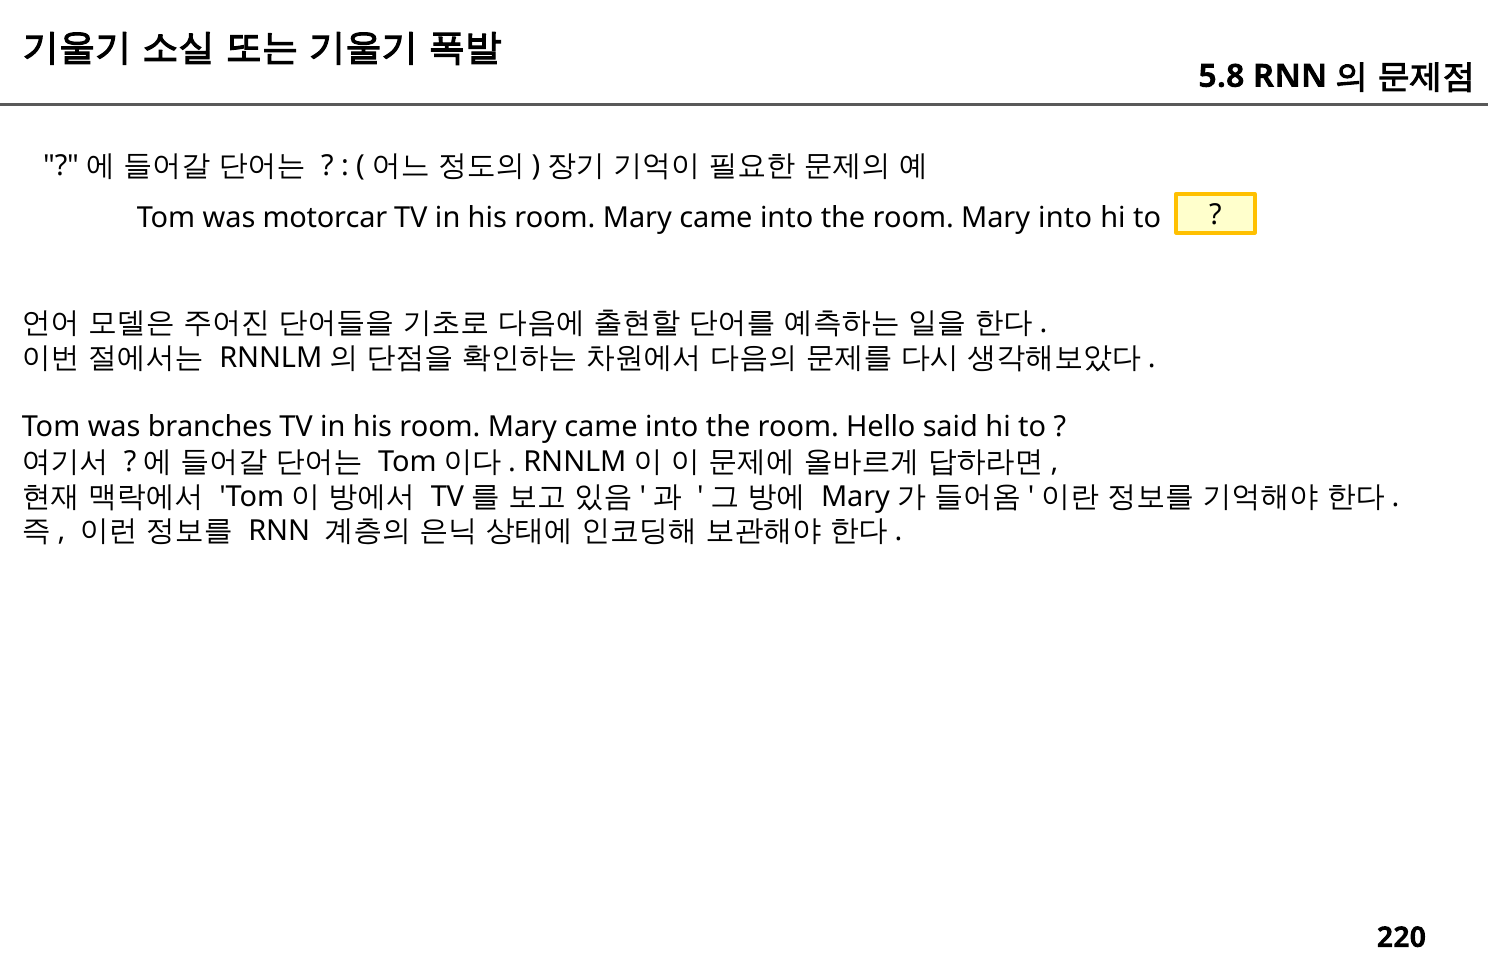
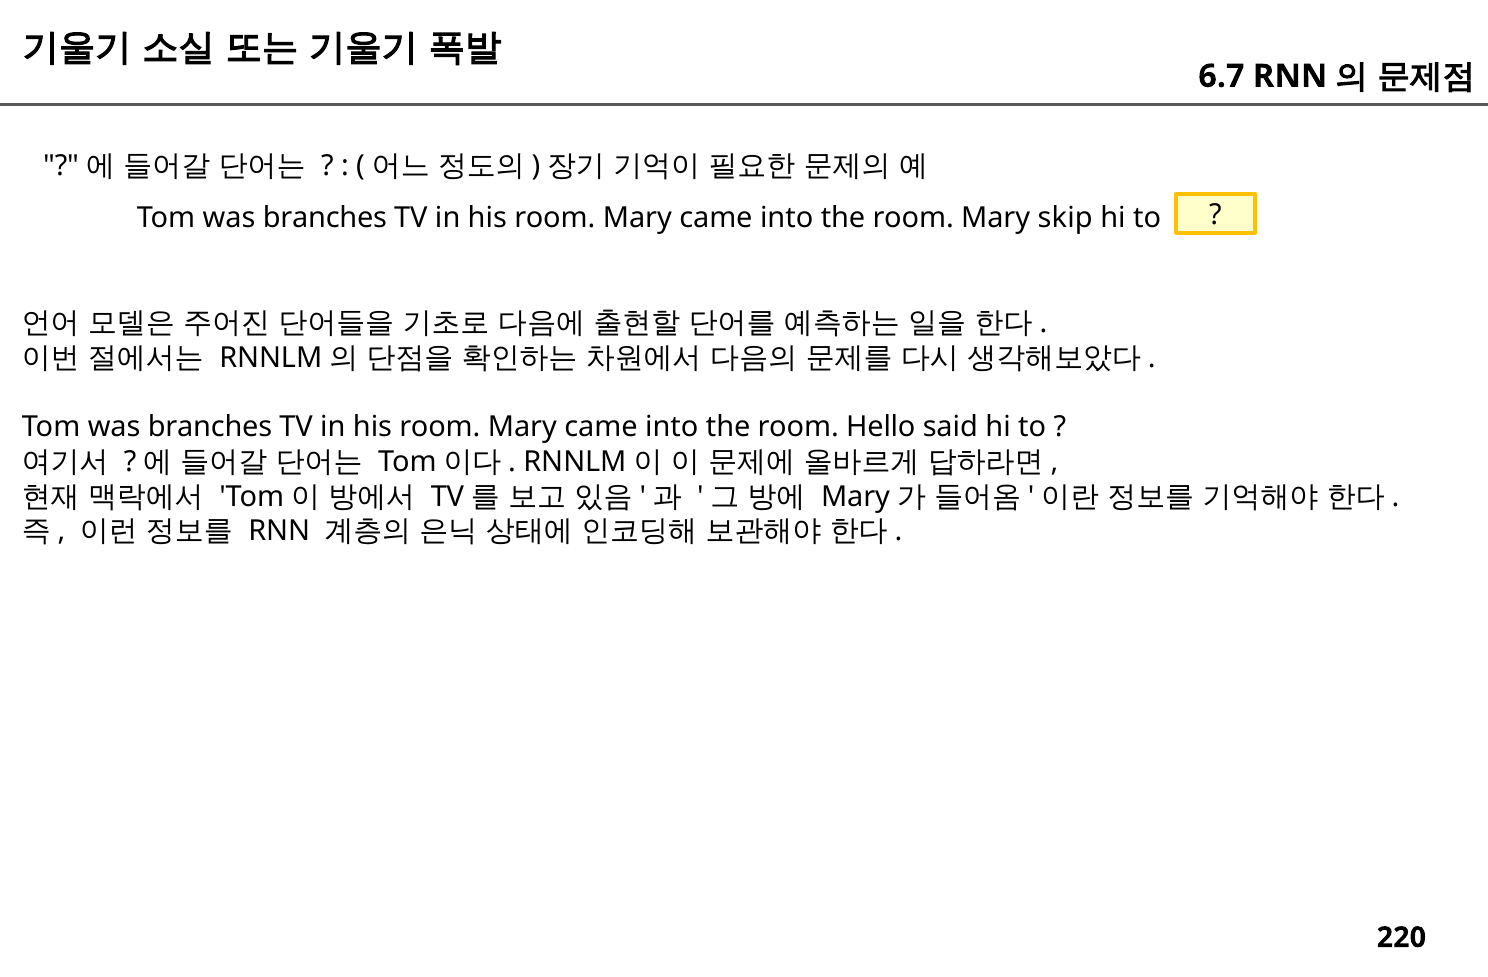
5.8: 5.8 -> 6.7
motorcar at (325, 218): motorcar -> branches
Mary into: into -> skip
